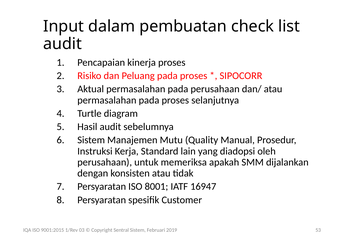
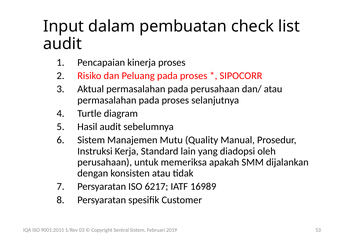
8001: 8001 -> 6217
16947: 16947 -> 16989
